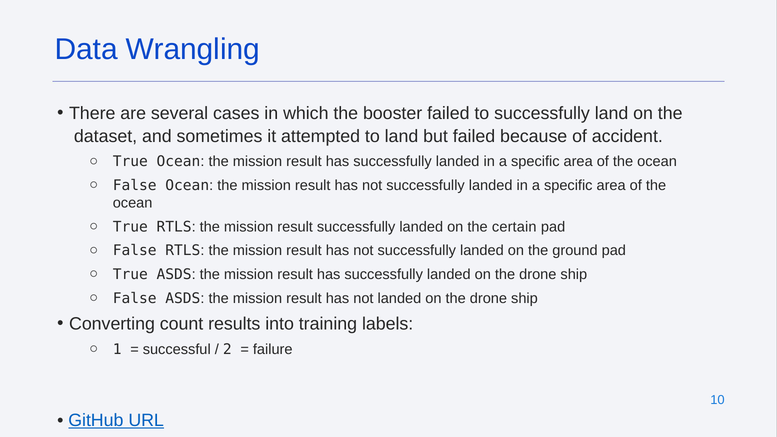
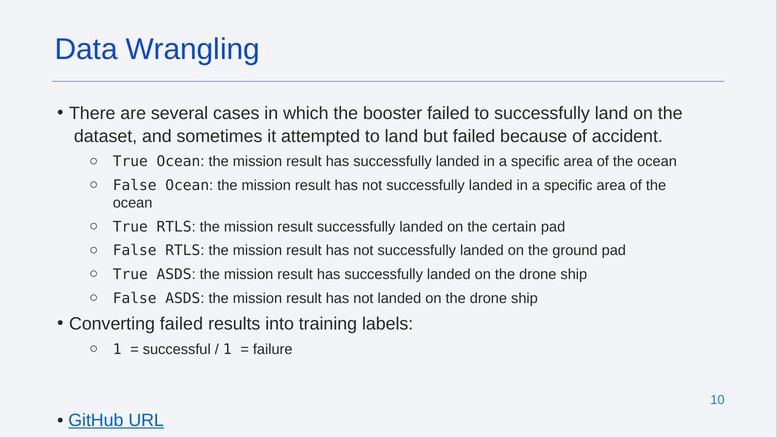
Converting count: count -> failed
2 at (227, 349): 2 -> 1
